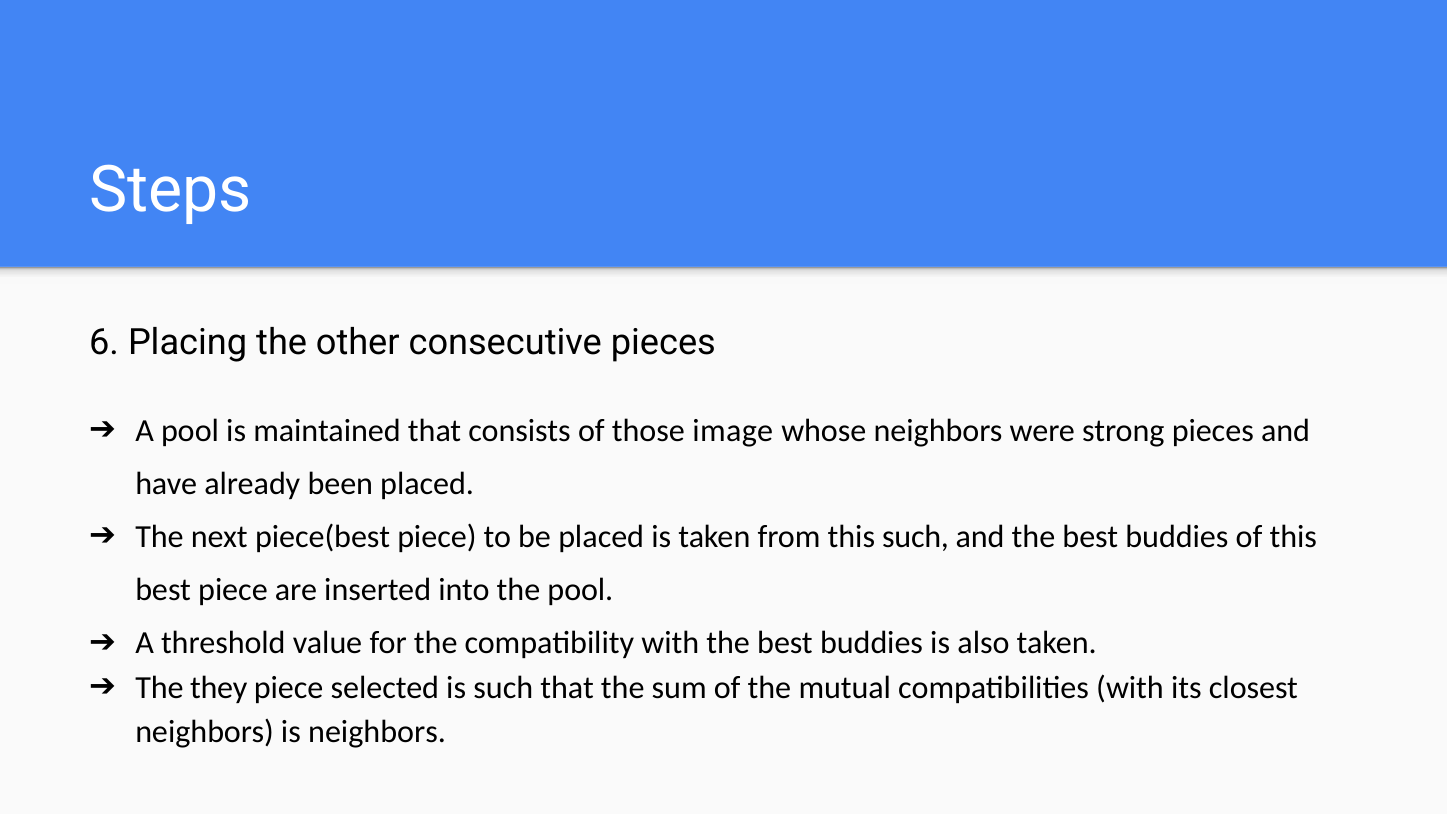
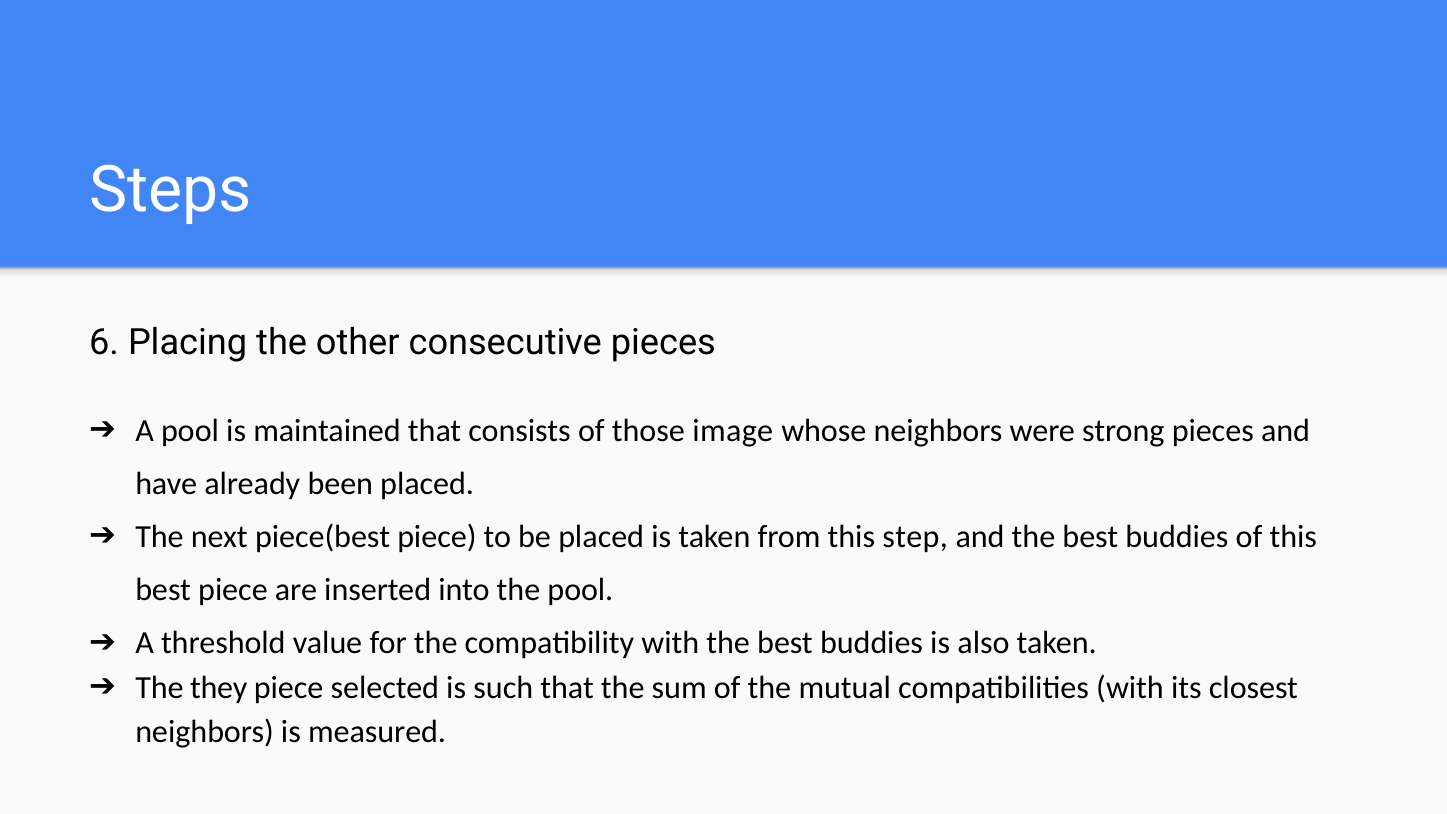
this such: such -> step
is neighbors: neighbors -> measured
